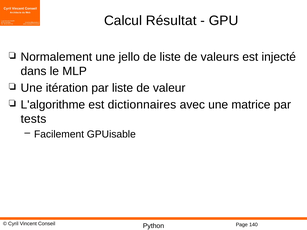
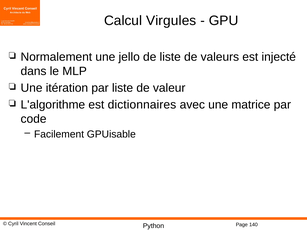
Résultat: Résultat -> Virgules
tests: tests -> code
